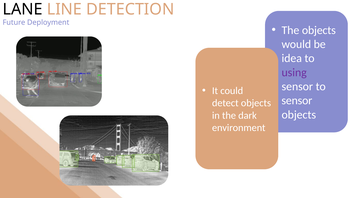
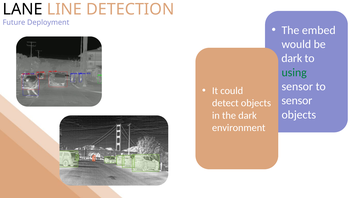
The objects: objects -> embed
idea at (292, 58): idea -> dark
using colour: purple -> green
